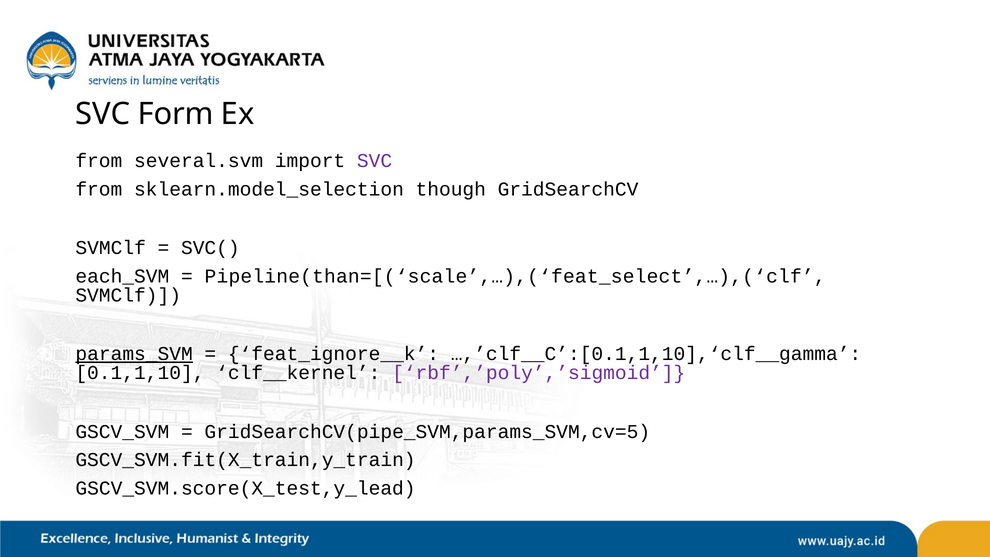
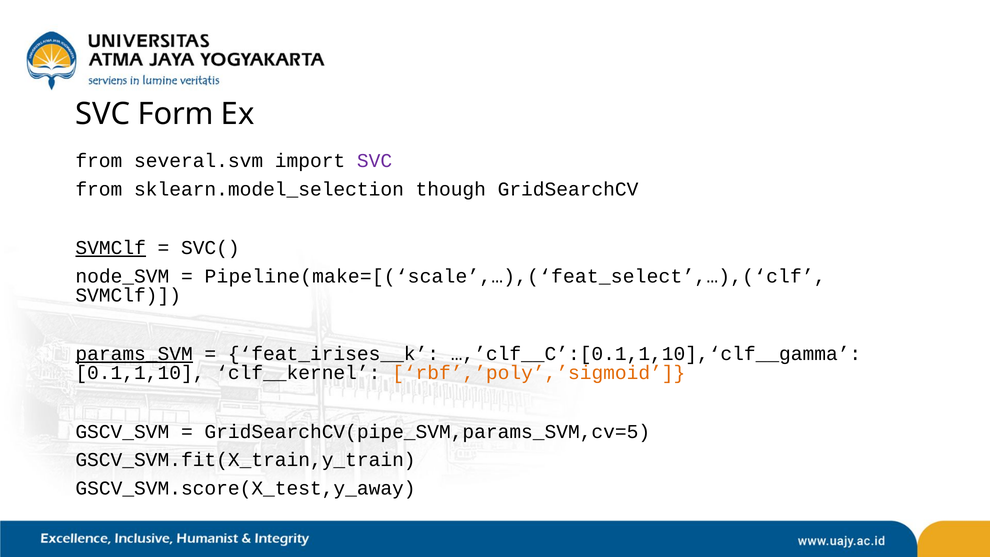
SVMClf at (111, 248) underline: none -> present
each_SVM: each_SVM -> node_SVM
Pipeline(than=[(‘scale’,…),(‘feat_select’,…),(‘clf: Pipeline(than=[(‘scale’,…),(‘feat_select’,…),(‘clf -> Pipeline(make=[(‘scale’,…),(‘feat_select’,…),(‘clf
feat_ignore__k: feat_ignore__k -> feat_irises__k
rbf’,’poly’,’sigmoid colour: purple -> orange
GSCV_SVM.score(X_test,y_lead: GSCV_SVM.score(X_test,y_lead -> GSCV_SVM.score(X_test,y_away
